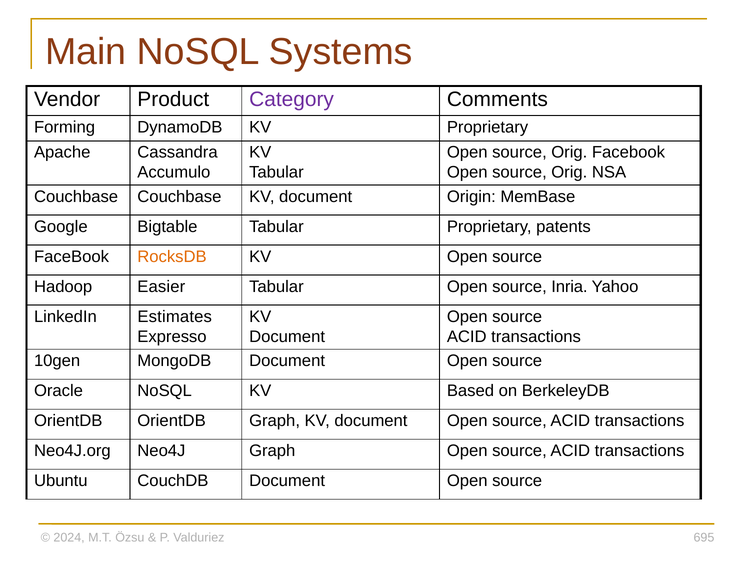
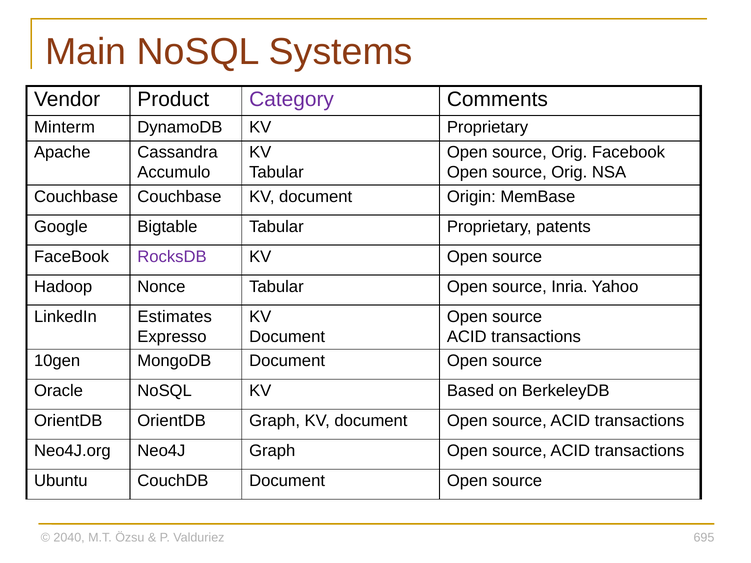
Forming: Forming -> Minterm
RocksDB colour: orange -> purple
Easier: Easier -> Nonce
2024: 2024 -> 2040
